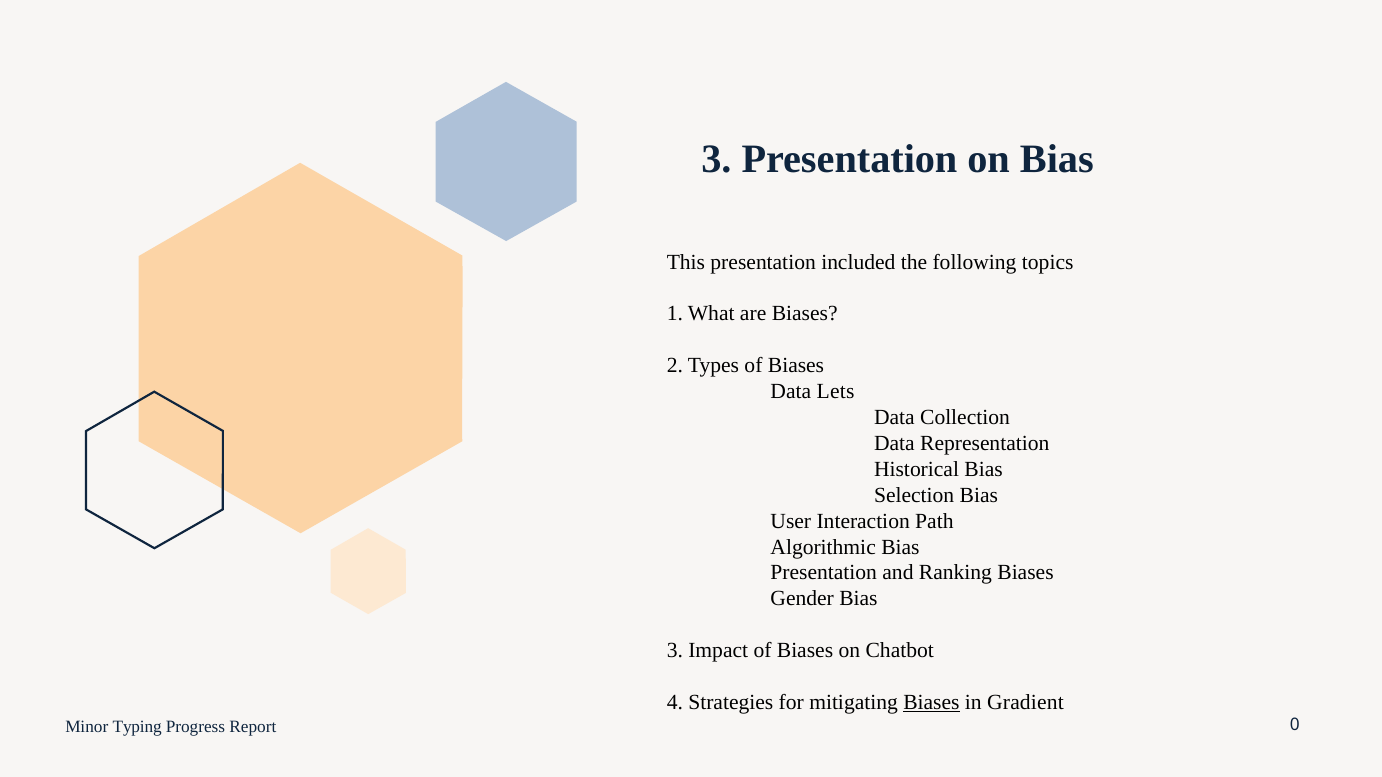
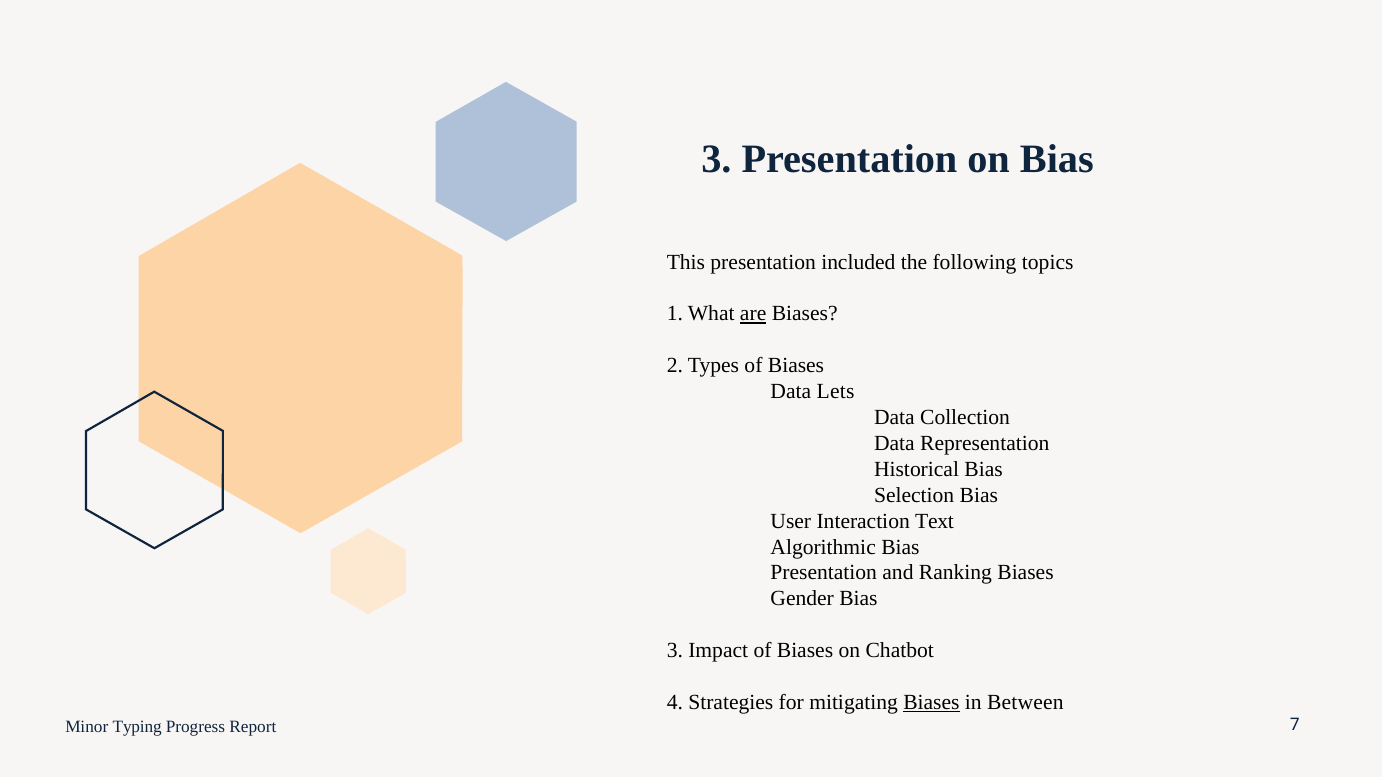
are underline: none -> present
Path: Path -> Text
Gradient: Gradient -> Between
0: 0 -> 7
